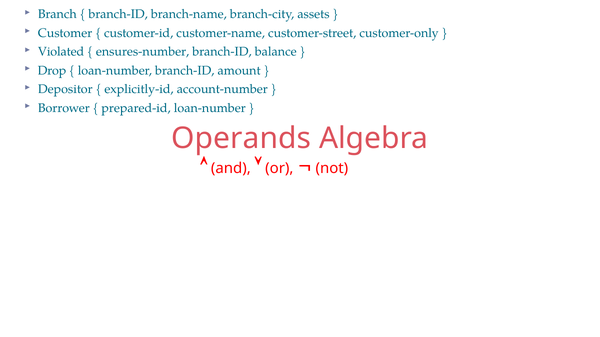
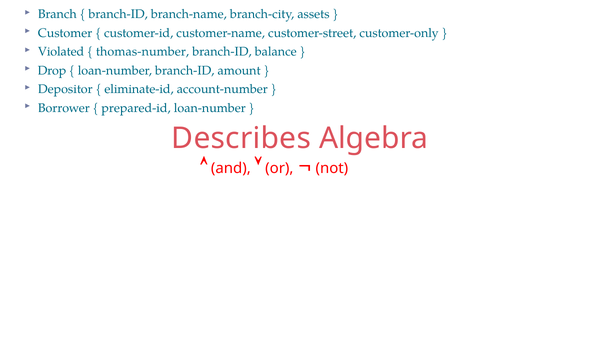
ensures-number: ensures-number -> thomas-number
explicitly-id: explicitly-id -> eliminate-id
Operands: Operands -> Describes
